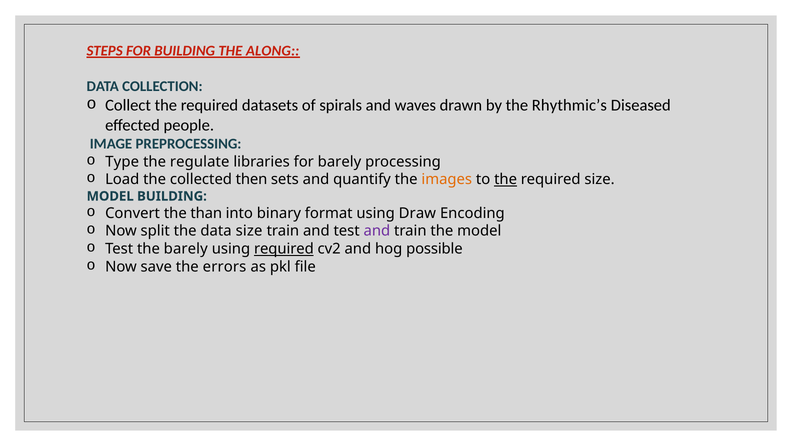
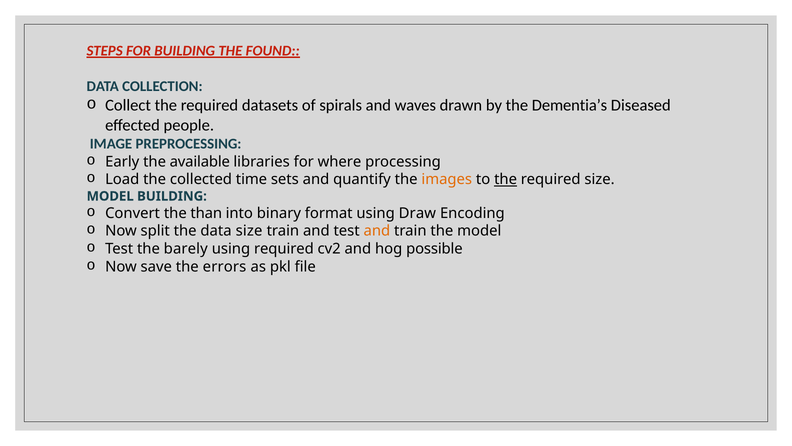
ALONG: ALONG -> FOUND
Rhythmic’s: Rhythmic’s -> Dementia’s
Type: Type -> Early
regulate: regulate -> available
for barely: barely -> where
then: then -> time
and at (377, 231) colour: purple -> orange
required at (284, 249) underline: present -> none
